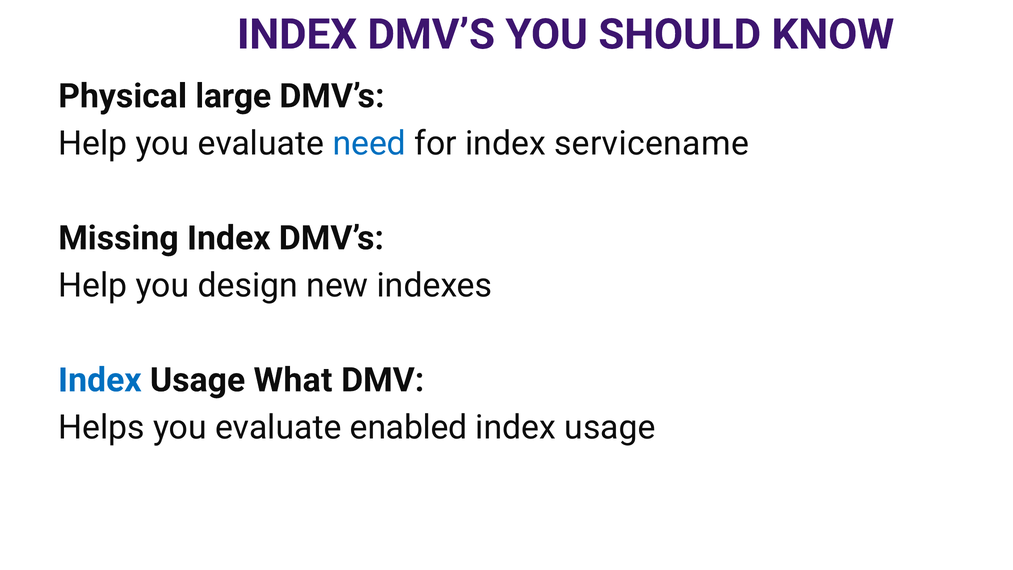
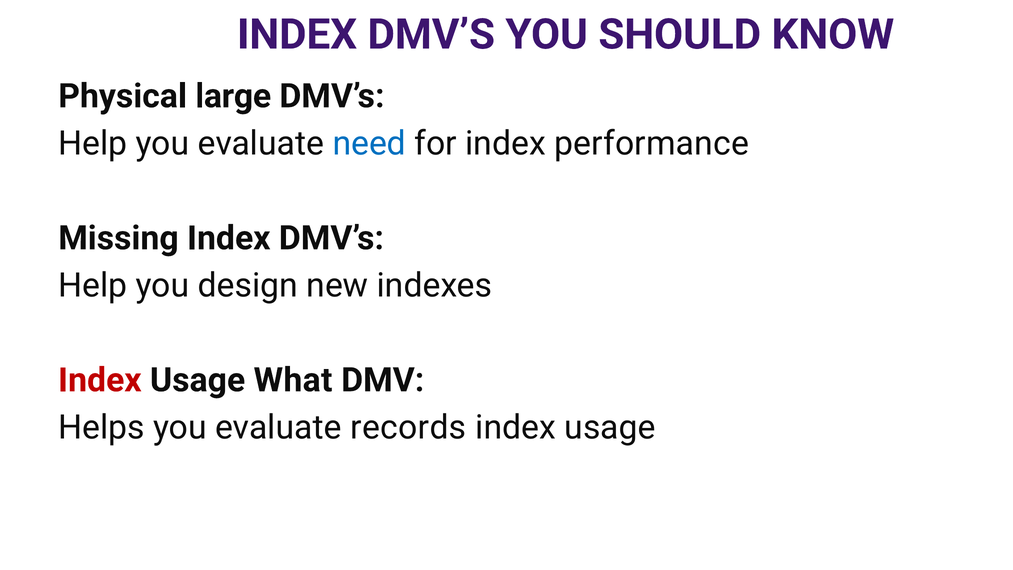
servicename: servicename -> performance
Index at (100, 380) colour: blue -> red
enabled: enabled -> records
